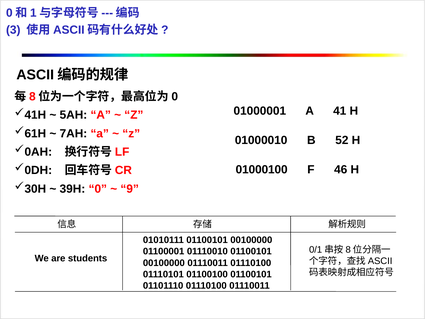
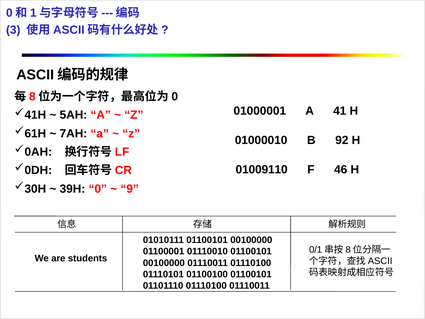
52: 52 -> 92
01000100: 01000100 -> 01009110
